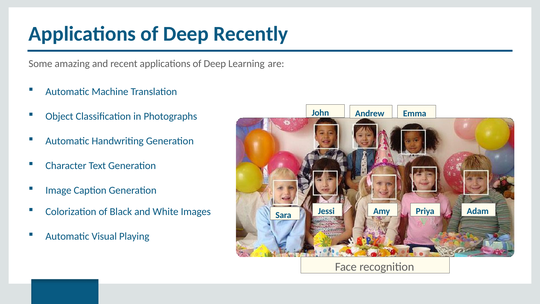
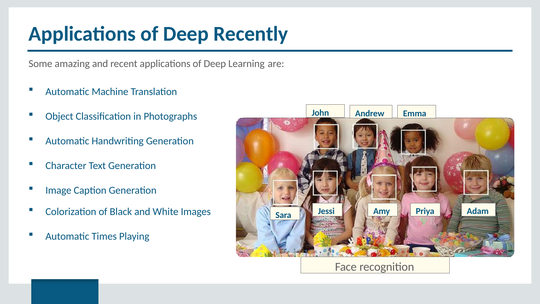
Visual: Visual -> Times
